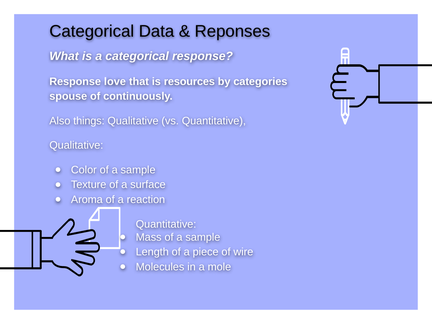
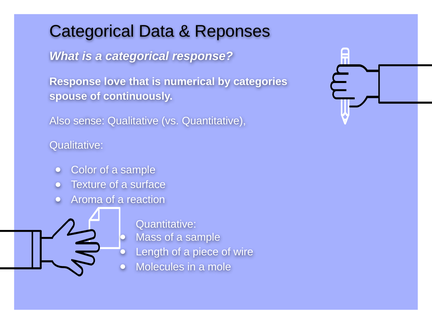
resources: resources -> numerical
things: things -> sense
